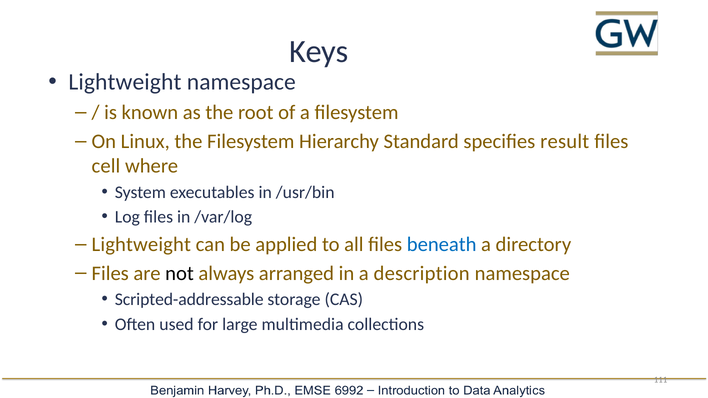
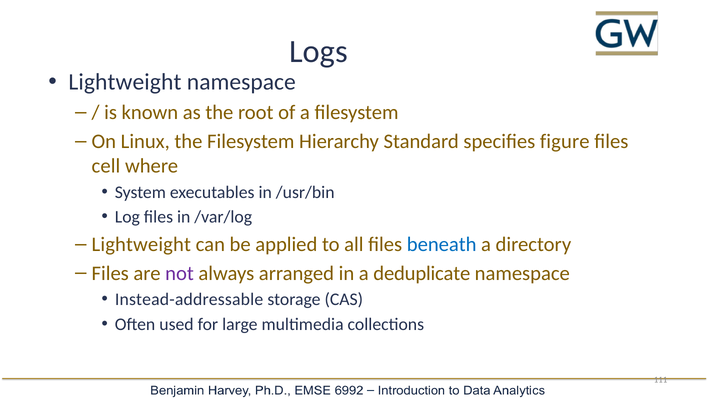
Keys: Keys -> Logs
result: result -> figure
not colour: black -> purple
description: description -> deduplicate
Scripted-addressable: Scripted-addressable -> Instead-addressable
